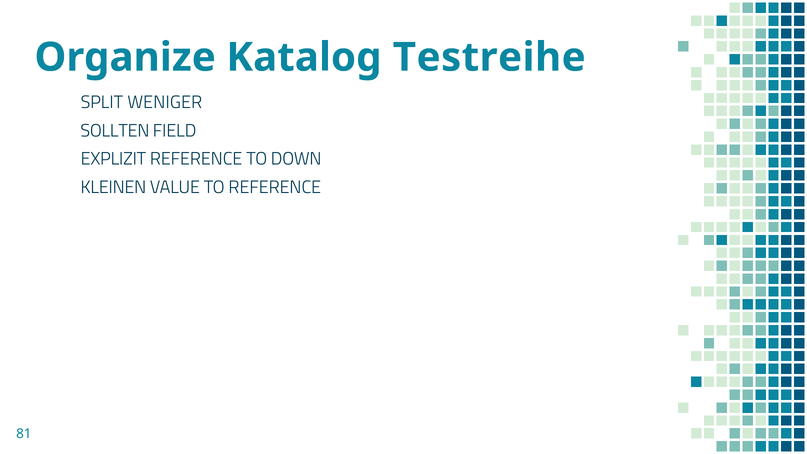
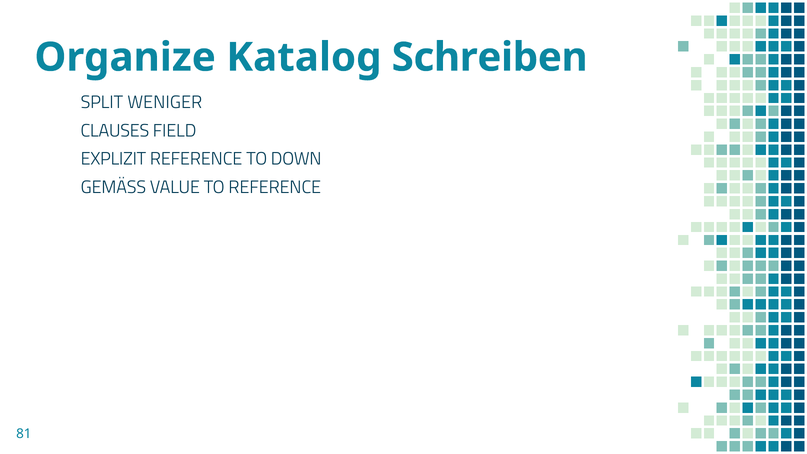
Testreihe: Testreihe -> Schreiben
SOLLTEN: SOLLTEN -> CLAUSES
KLEINEN: KLEINEN -> GEMÄSS
